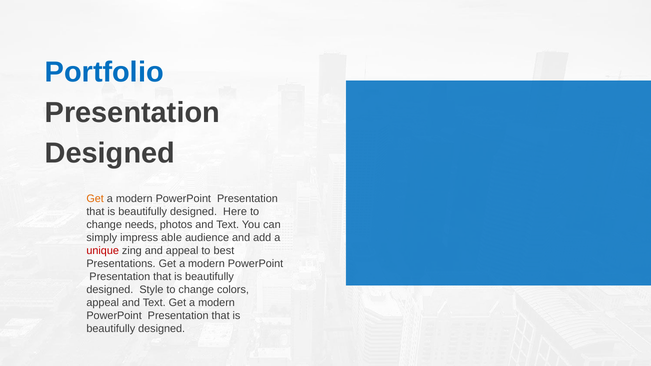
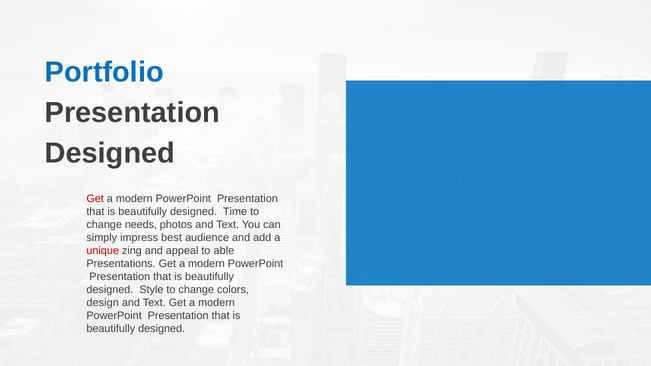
Get at (95, 199) colour: orange -> red
Here: Here -> Time
able: able -> best
best: best -> able
appeal at (103, 303): appeal -> design
